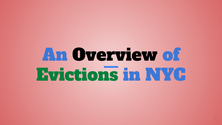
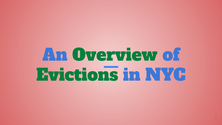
Overview colour: black -> green
